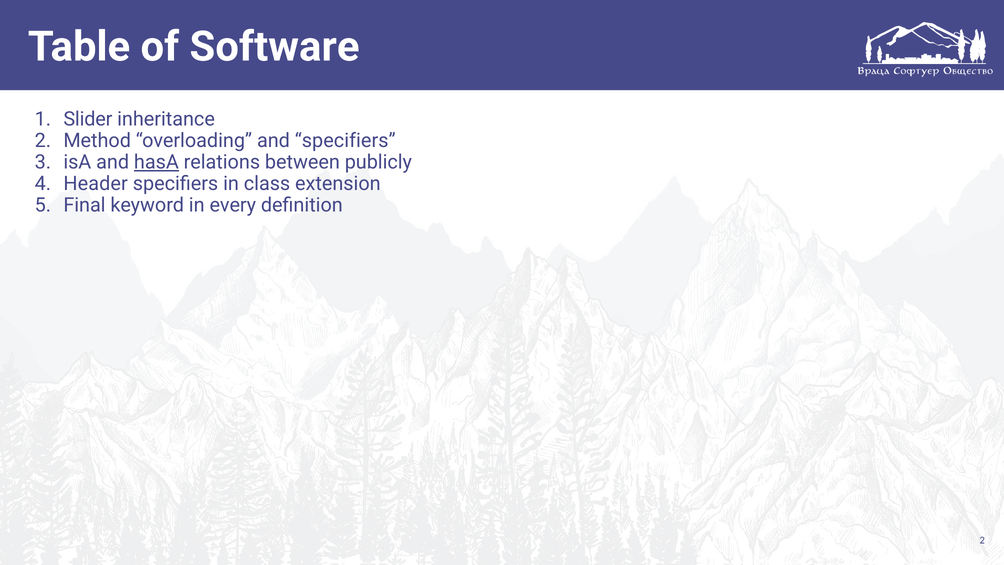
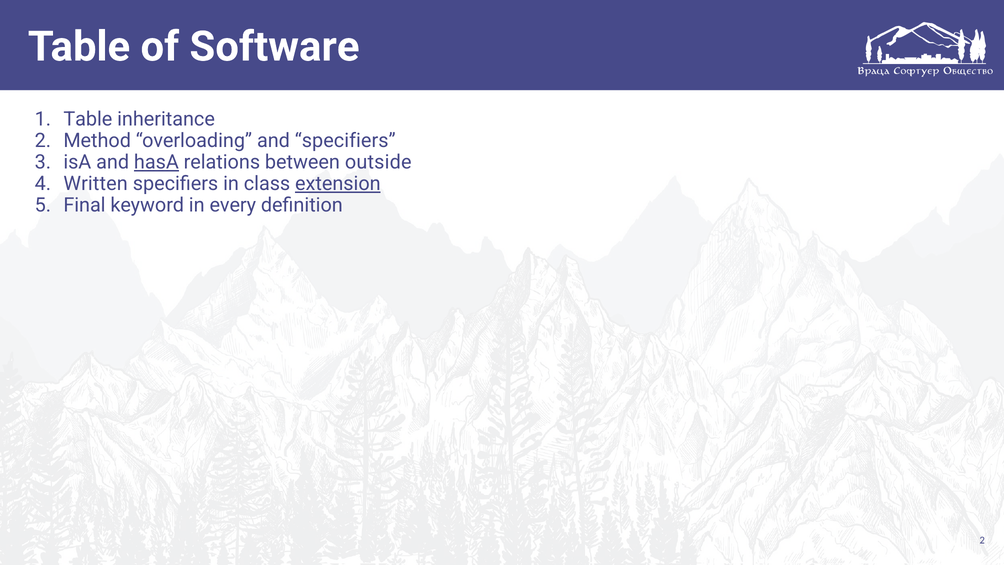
Slider at (88, 119): Slider -> Table
publicly: publicly -> outside
Header: Header -> Written
extension underline: none -> present
